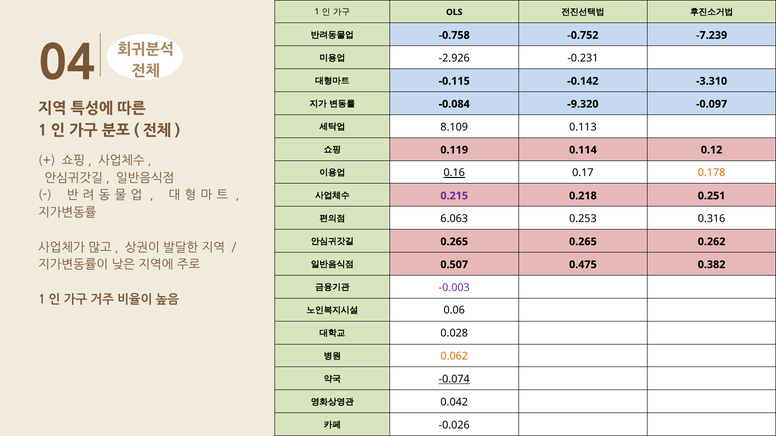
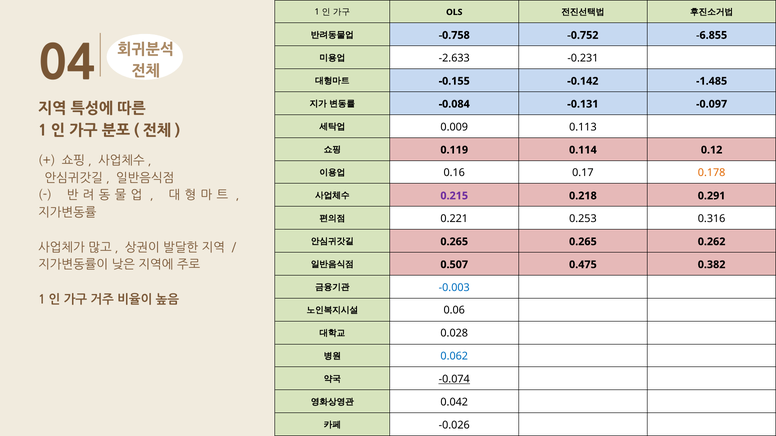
-7.239: -7.239 -> -6.855
-2.926: -2.926 -> -2.633
-0.115: -0.115 -> -0.155
-3.310: -3.310 -> -1.485
-9.320: -9.320 -> -0.131
8.109: 8.109 -> 0.009
0.16 underline: present -> none
0.251: 0.251 -> 0.291
6.063: 6.063 -> 0.221
-0.003 colour: purple -> blue
0.062 colour: orange -> blue
